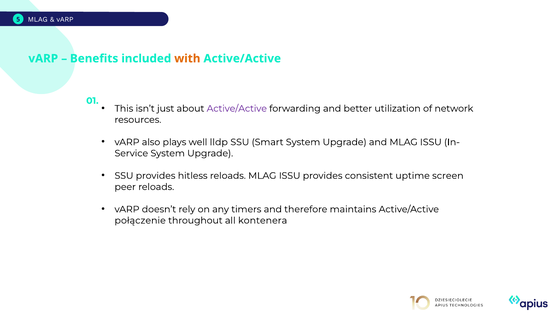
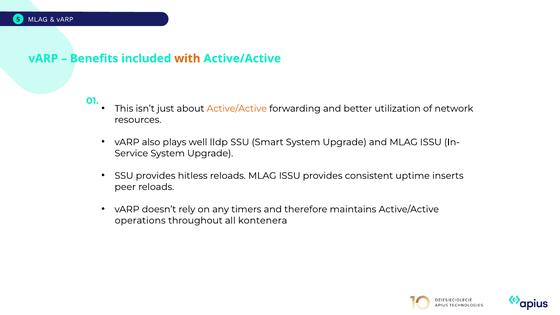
Active/Active at (237, 109) colour: purple -> orange
screen: screen -> inserts
połączenie: połączenie -> operations
